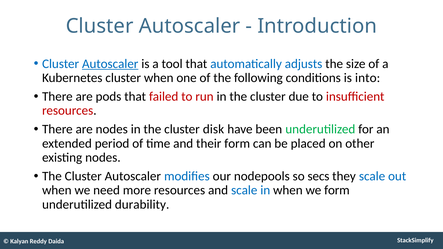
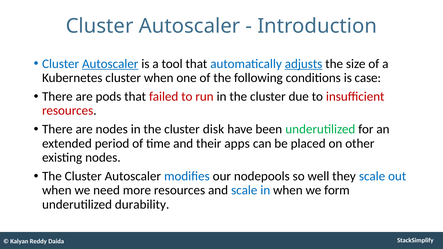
adjusts underline: none -> present
into: into -> case
their form: form -> apps
secs: secs -> well
